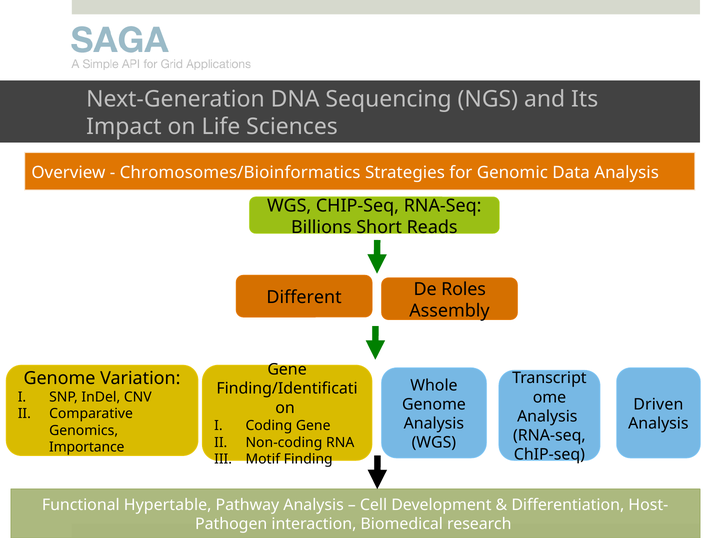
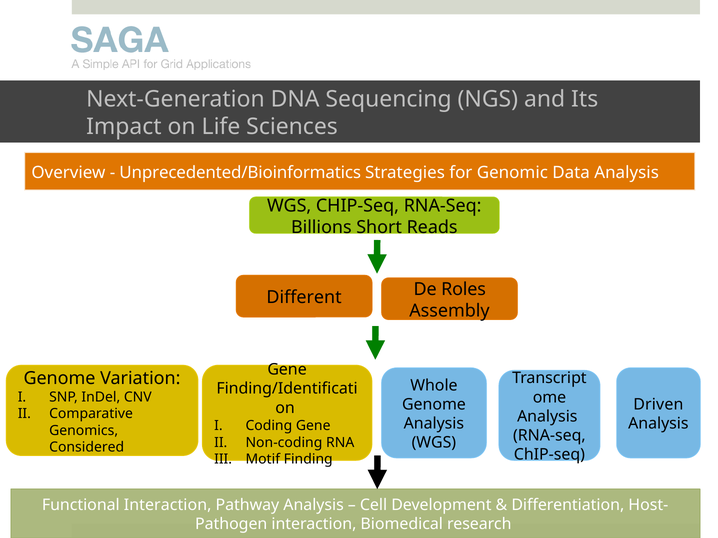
Chromosomes/Bioinformatics: Chromosomes/Bioinformatics -> Unprecedented/Bioinformatics
Importance: Importance -> Considered
Functional Hypertable: Hypertable -> Interaction
